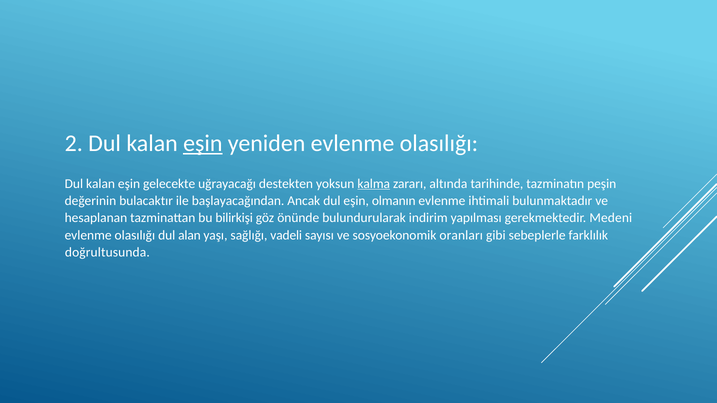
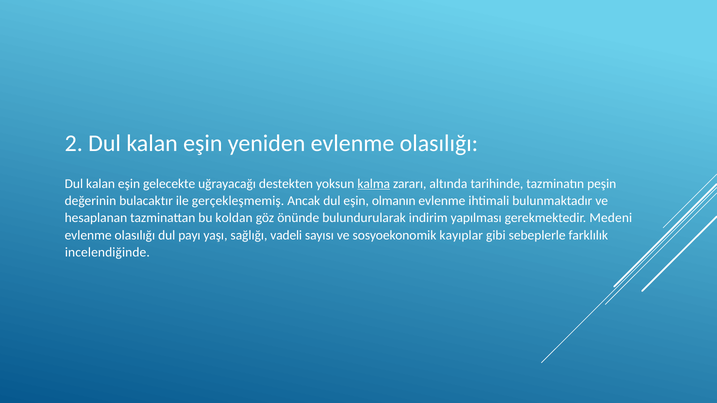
eşin at (203, 144) underline: present -> none
başlayacağından: başlayacağından -> gerçekleşmemiş
bilirkişi: bilirkişi -> koldan
alan: alan -> payı
oranları: oranları -> kayıplar
doğrultusunda: doğrultusunda -> incelendiğinde
